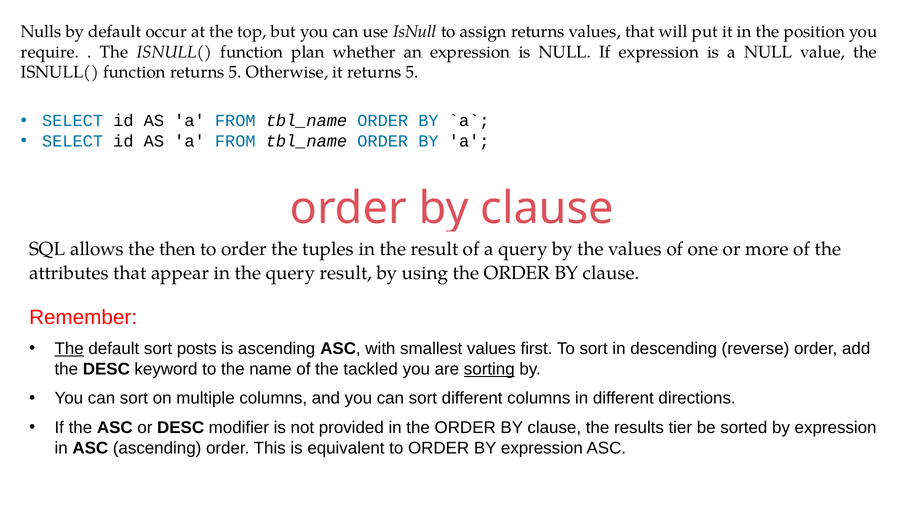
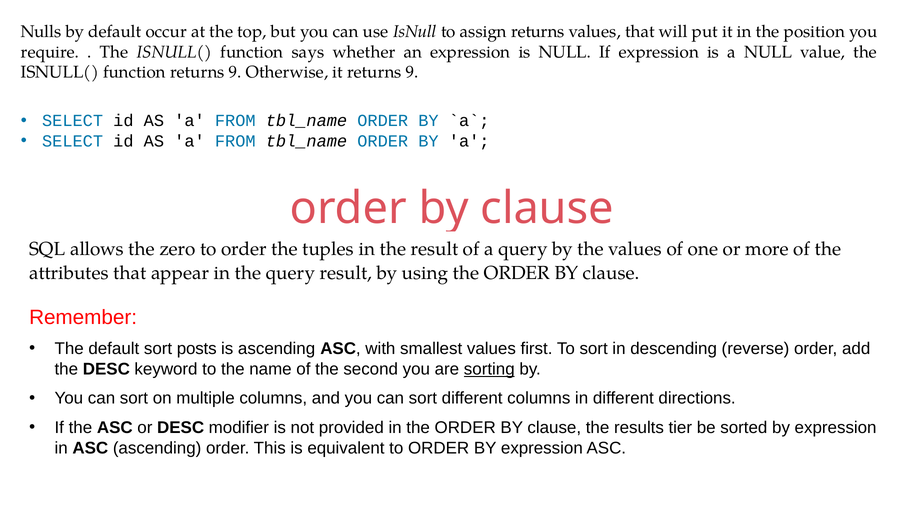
plan: plan -> says
function returns 5: 5 -> 9
it returns 5: 5 -> 9
then: then -> zero
The at (69, 349) underline: present -> none
tackled: tackled -> second
